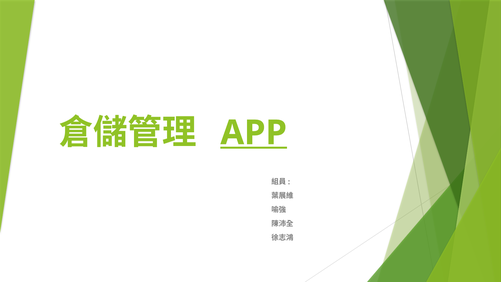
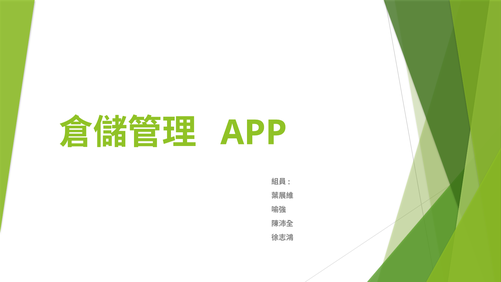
APP underline: present -> none
